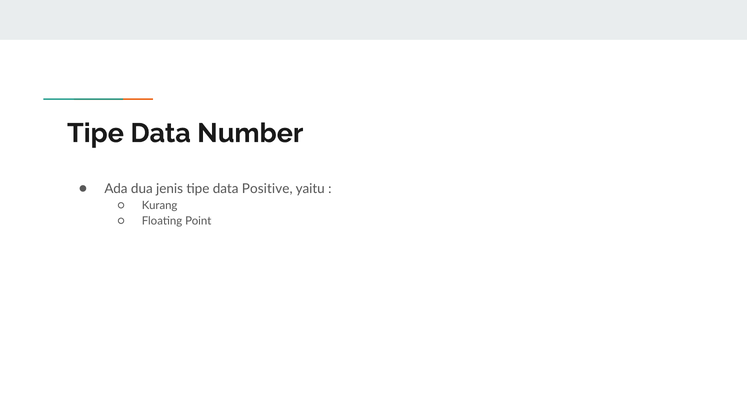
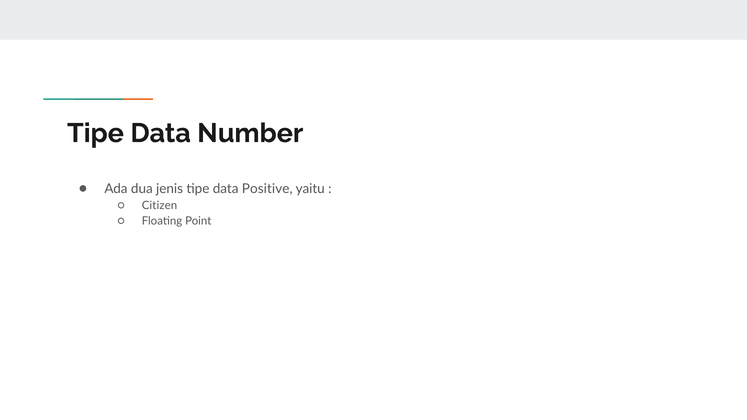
Kurang: Kurang -> Citizen
